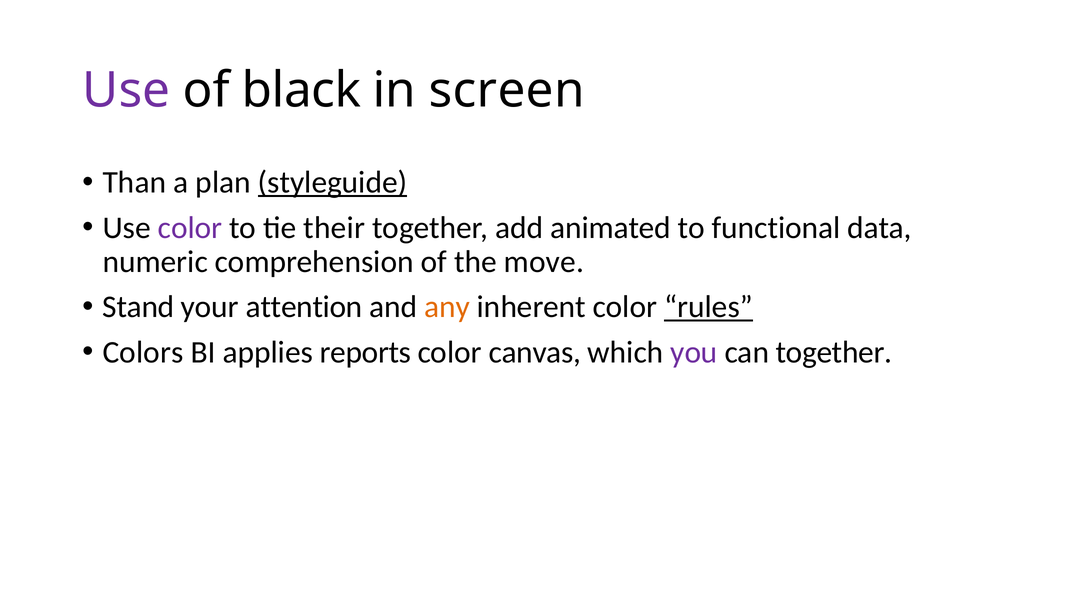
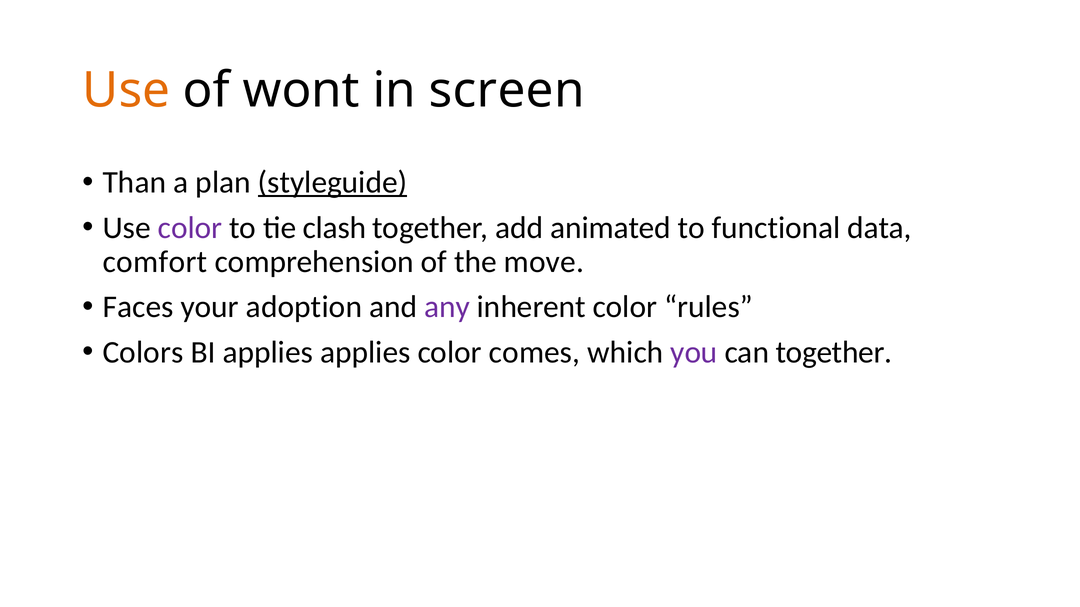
Use at (126, 91) colour: purple -> orange
black: black -> wont
their: their -> clash
numeric: numeric -> comfort
Stand: Stand -> Faces
attention: attention -> adoption
any colour: orange -> purple
rules underline: present -> none
applies reports: reports -> applies
canvas: canvas -> comes
